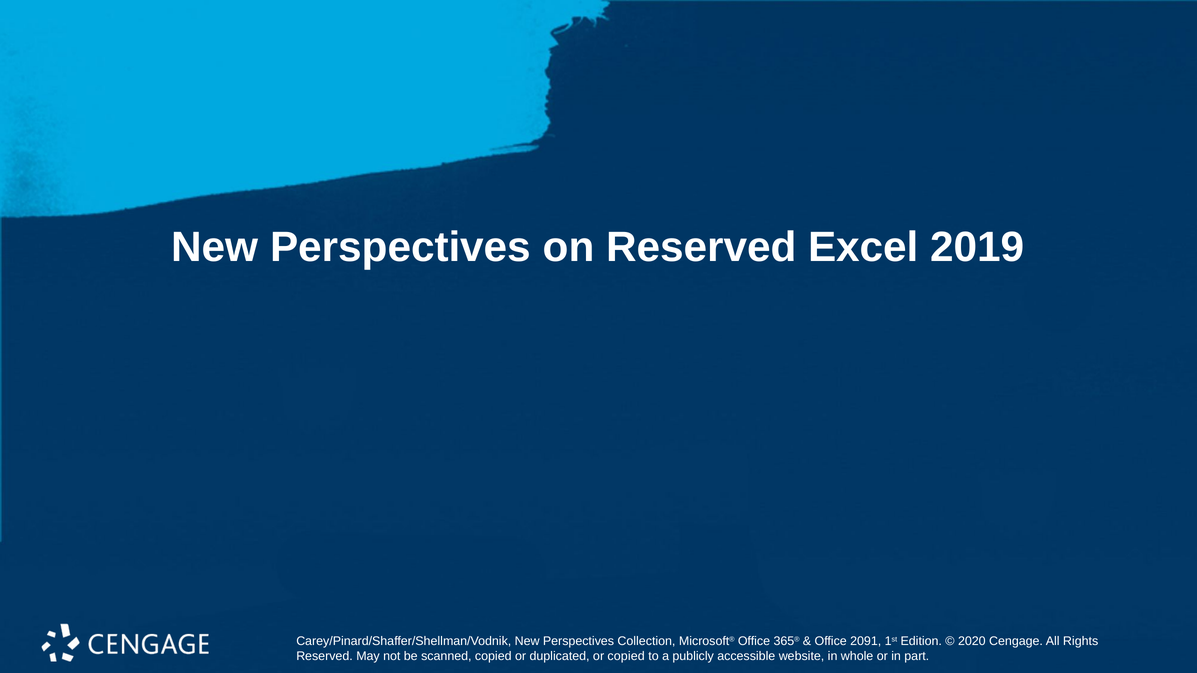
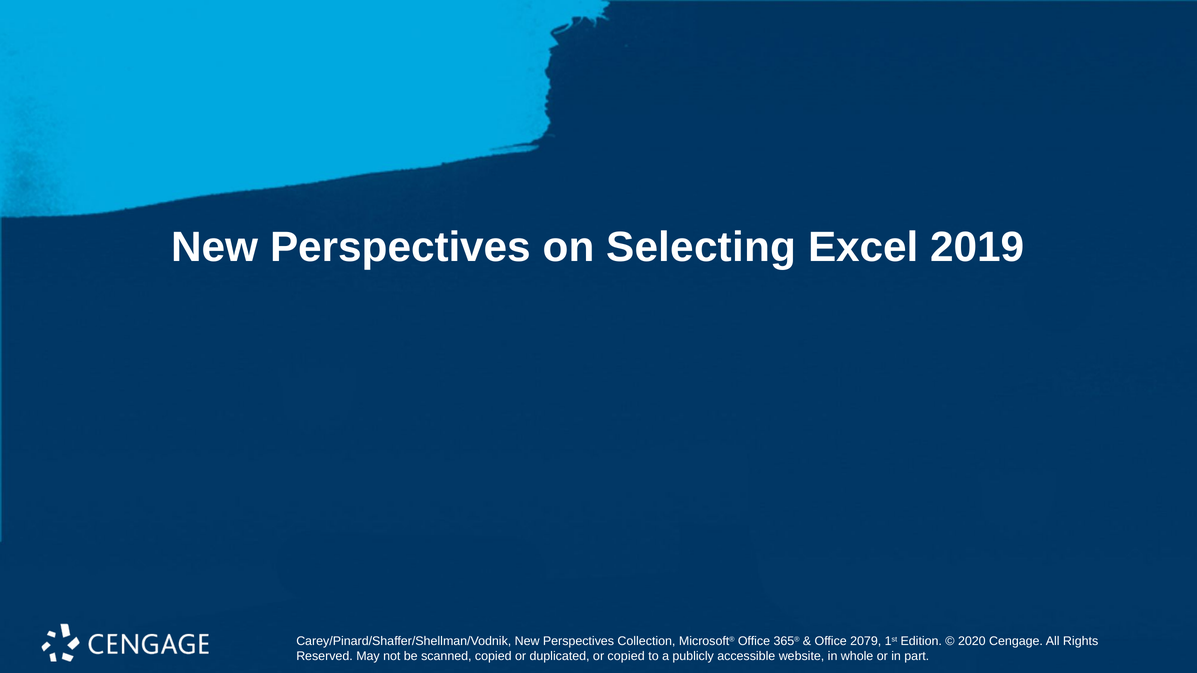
on Reserved: Reserved -> Selecting
2091: 2091 -> 2079
